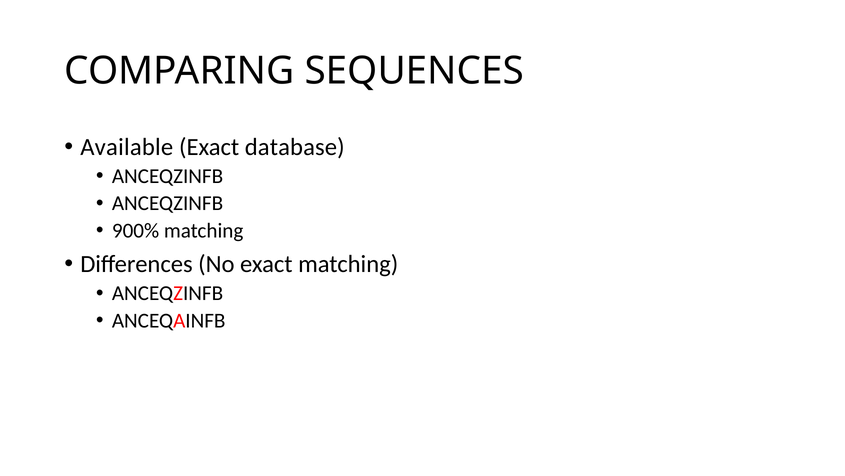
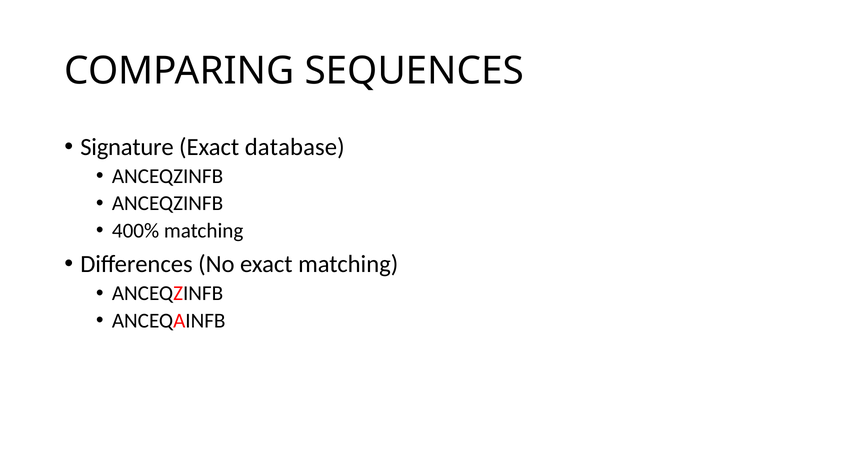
Available: Available -> Signature
900%: 900% -> 400%
